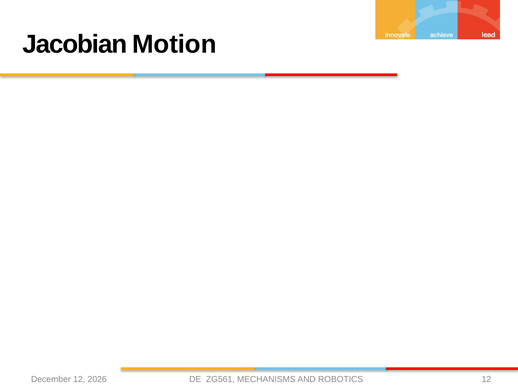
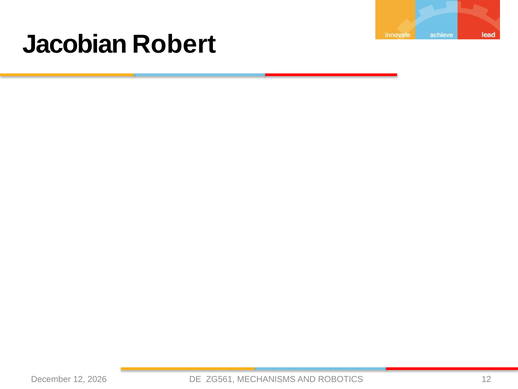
Motion: Motion -> Robert
